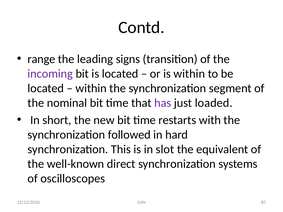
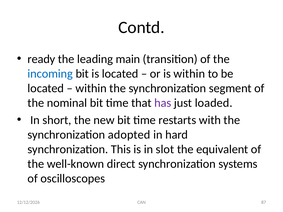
range: range -> ready
signs: signs -> main
incoming colour: purple -> blue
followed: followed -> adopted
